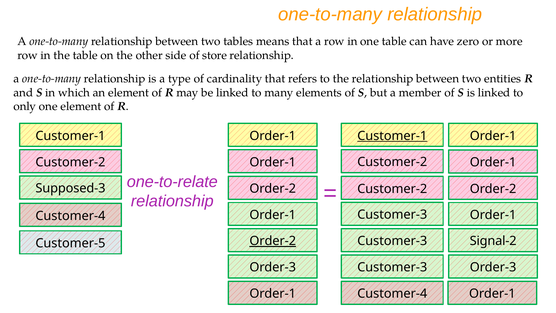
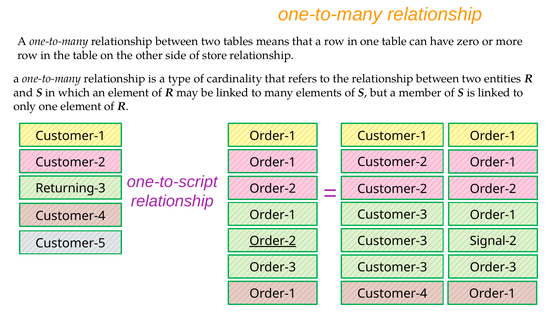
Customer-1 at (392, 136) underline: present -> none
one-to-relate: one-to-relate -> one-to-script
Supposed-3: Supposed-3 -> Returning-3
